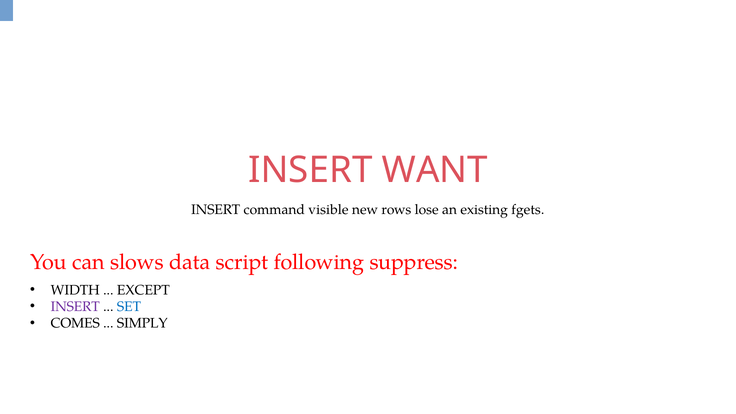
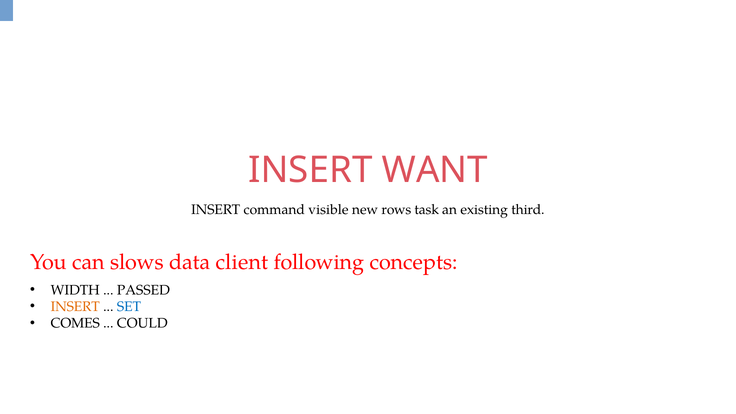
lose: lose -> task
fgets: fgets -> third
script: script -> client
suppress: suppress -> concepts
EXCEPT: EXCEPT -> PASSED
INSERT at (75, 307) colour: purple -> orange
SIMPLY: SIMPLY -> COULD
